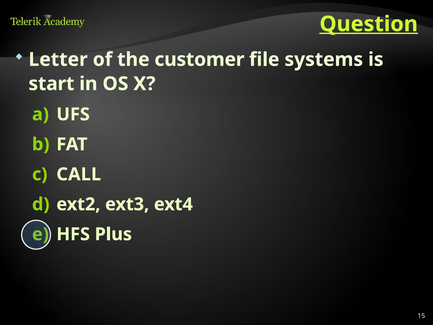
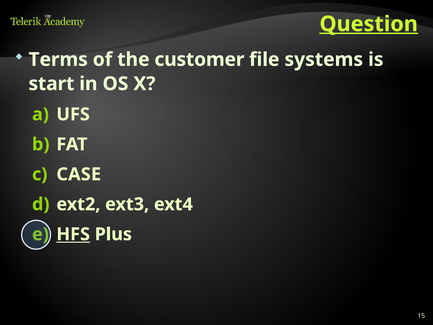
Letter: Letter -> Terms
CALL: CALL -> CASE
HFS underline: none -> present
